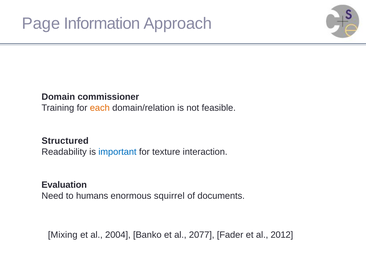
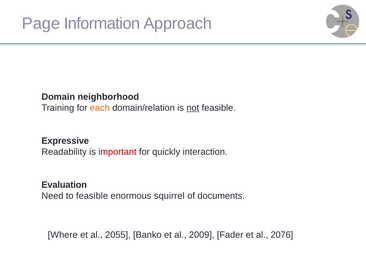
commissioner: commissioner -> neighborhood
not underline: none -> present
Structured: Structured -> Expressive
important colour: blue -> red
texture: texture -> quickly
to humans: humans -> feasible
Mixing: Mixing -> Where
2004: 2004 -> 2055
2077: 2077 -> 2009
2012: 2012 -> 2076
